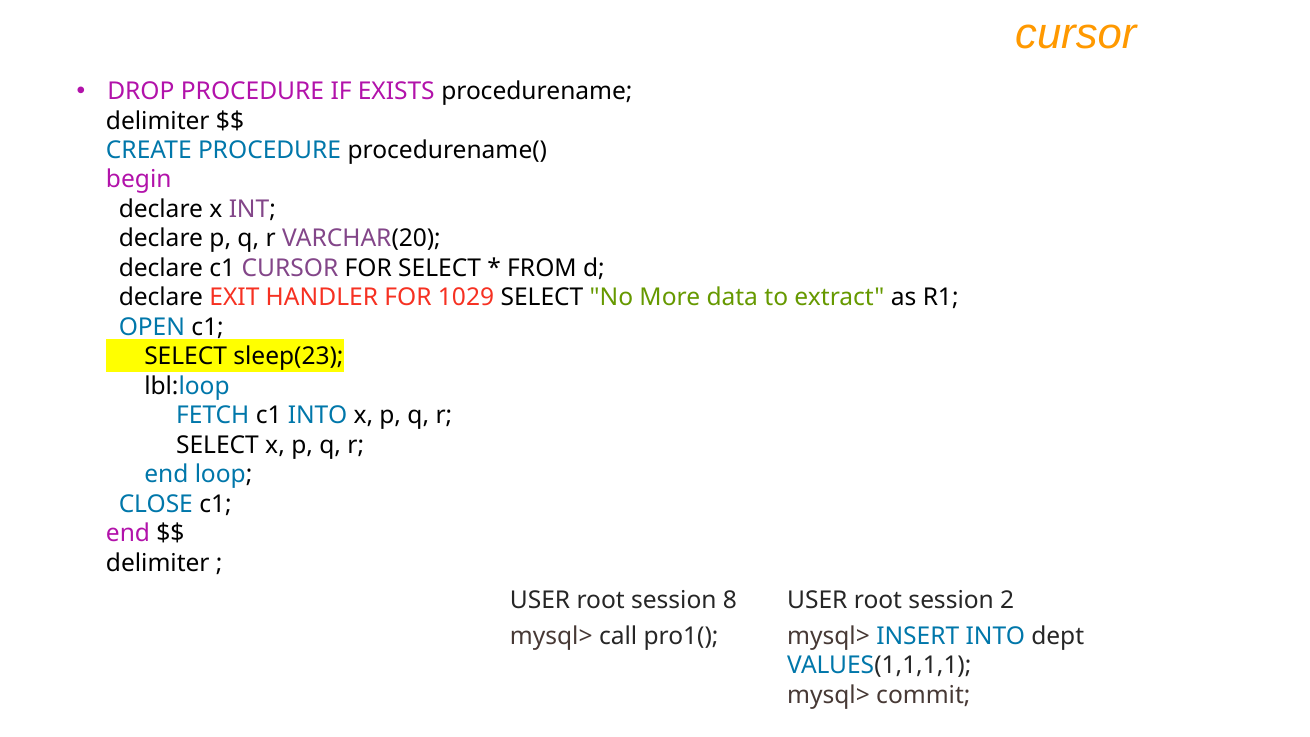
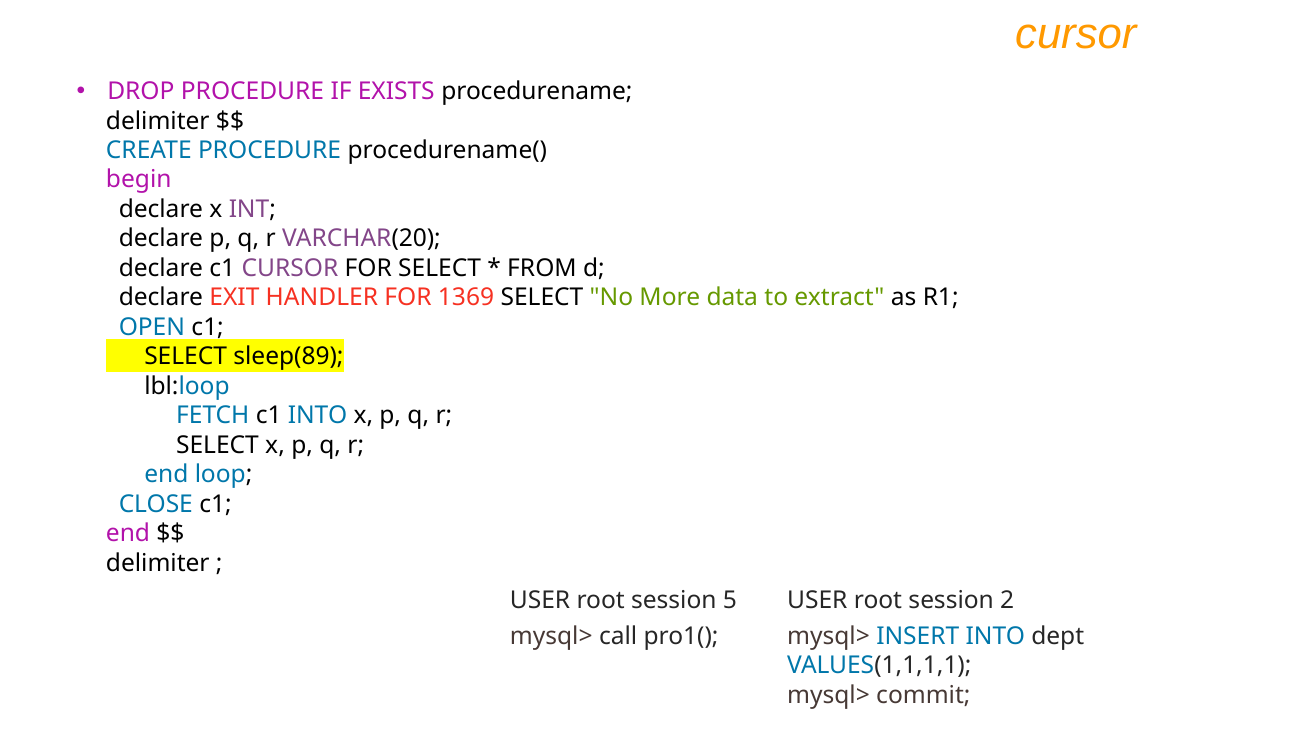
1029: 1029 -> 1369
sleep(23: sleep(23 -> sleep(89
8: 8 -> 5
